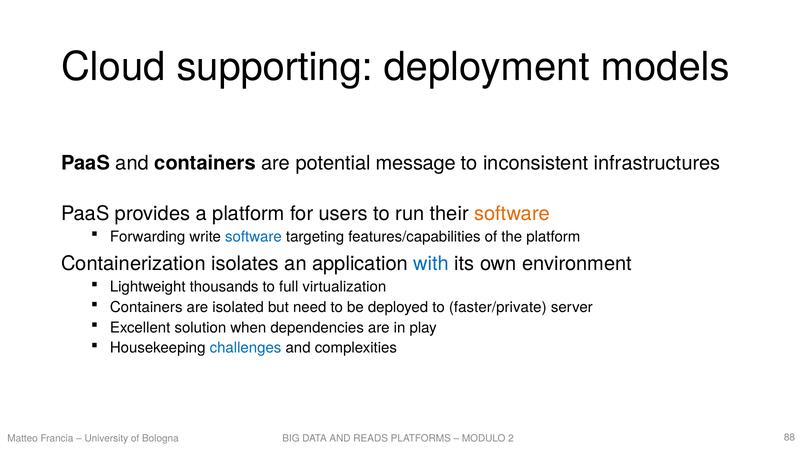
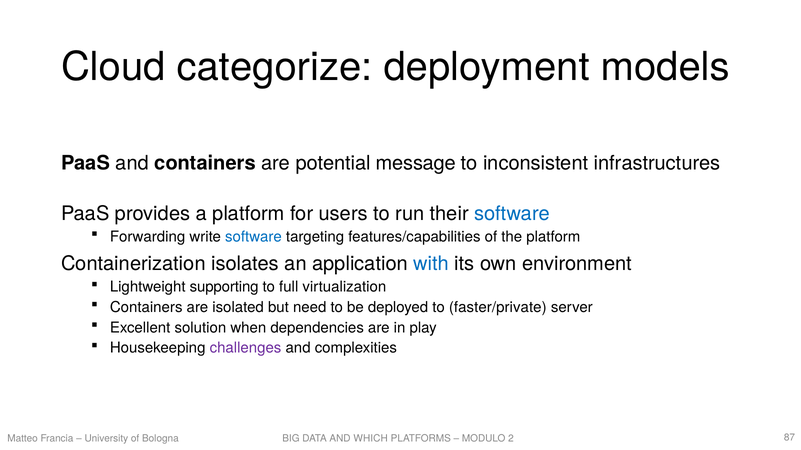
supporting: supporting -> categorize
software at (512, 214) colour: orange -> blue
thousands: thousands -> supporting
challenges colour: blue -> purple
READS: READS -> WHICH
88: 88 -> 87
